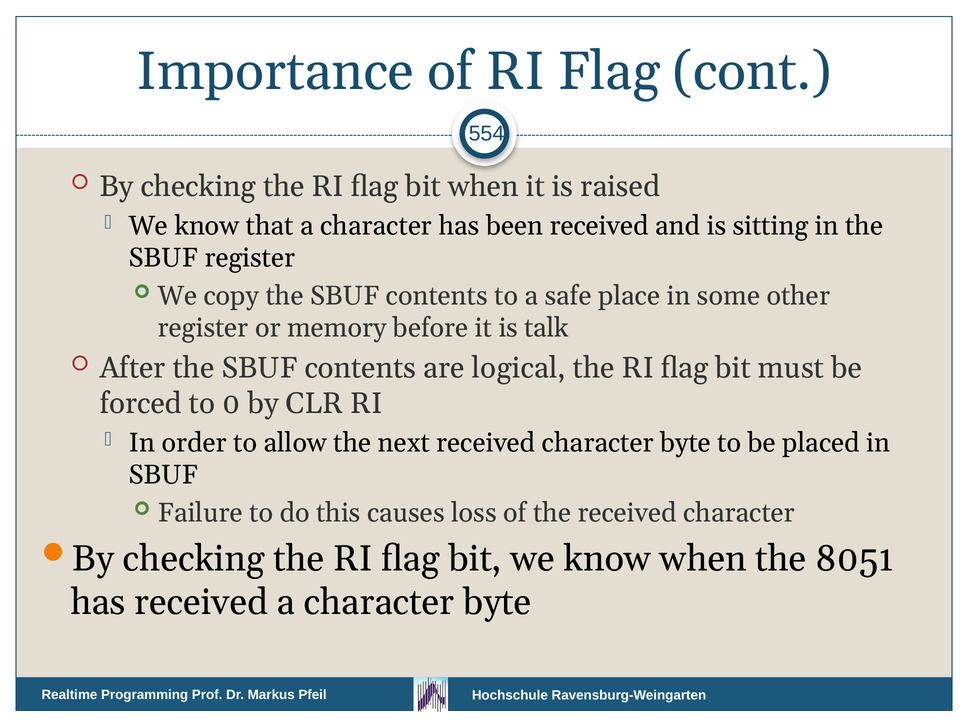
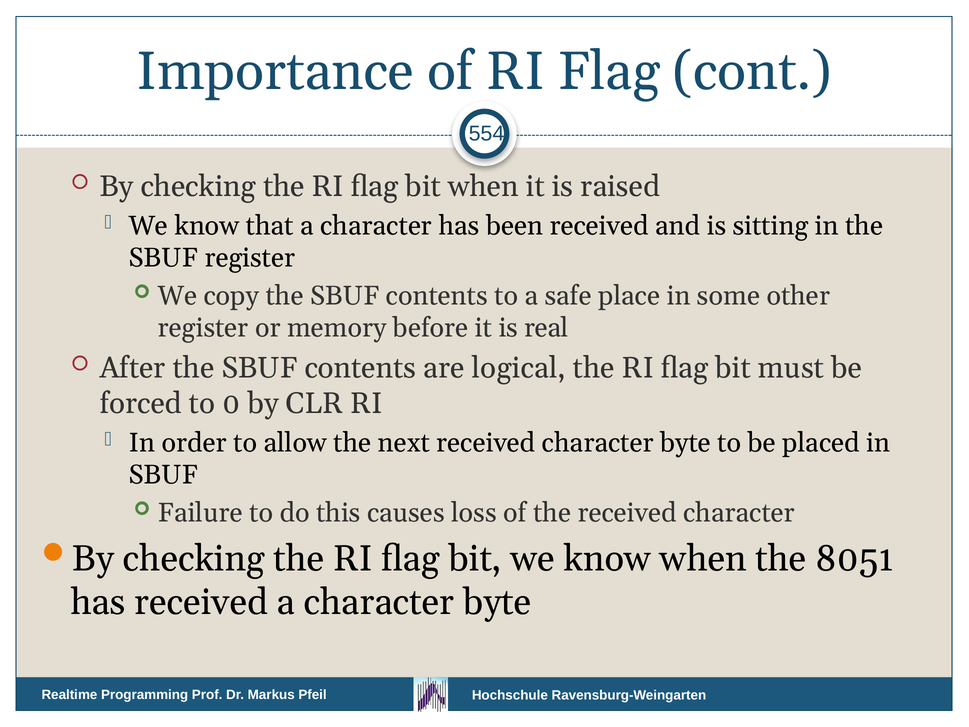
talk: talk -> real
